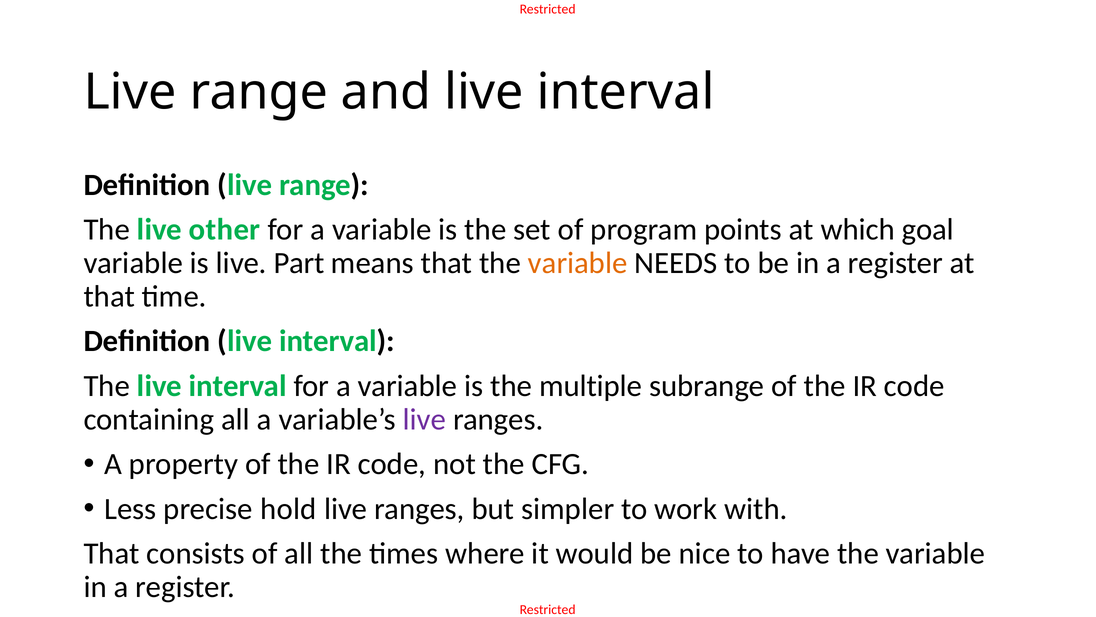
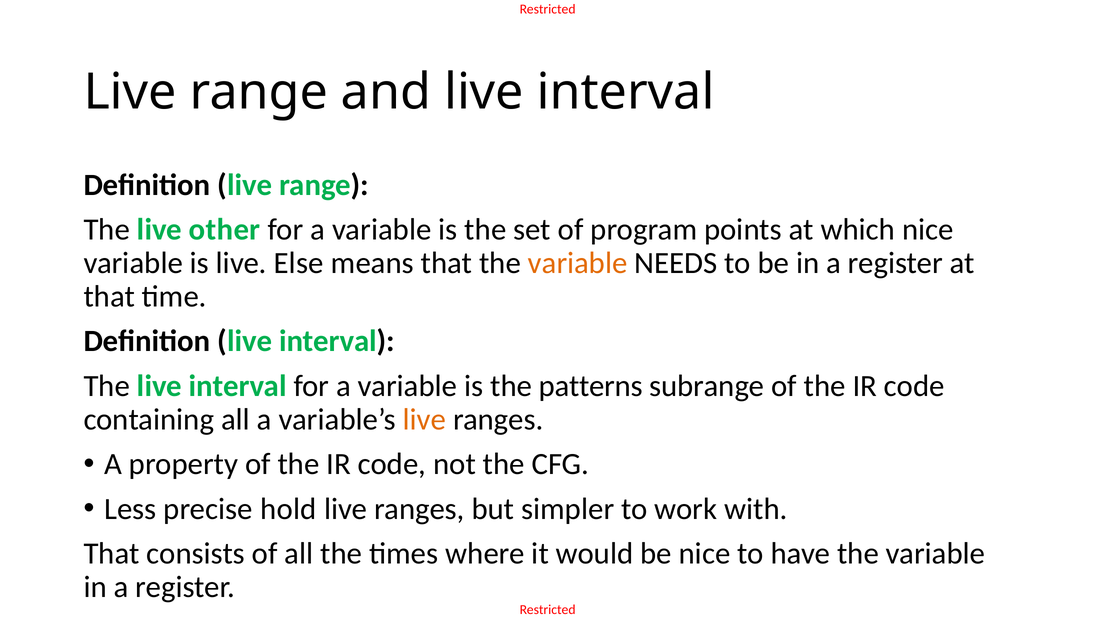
which goal: goal -> nice
Part: Part -> Else
multiple: multiple -> patterns
live at (425, 419) colour: purple -> orange
